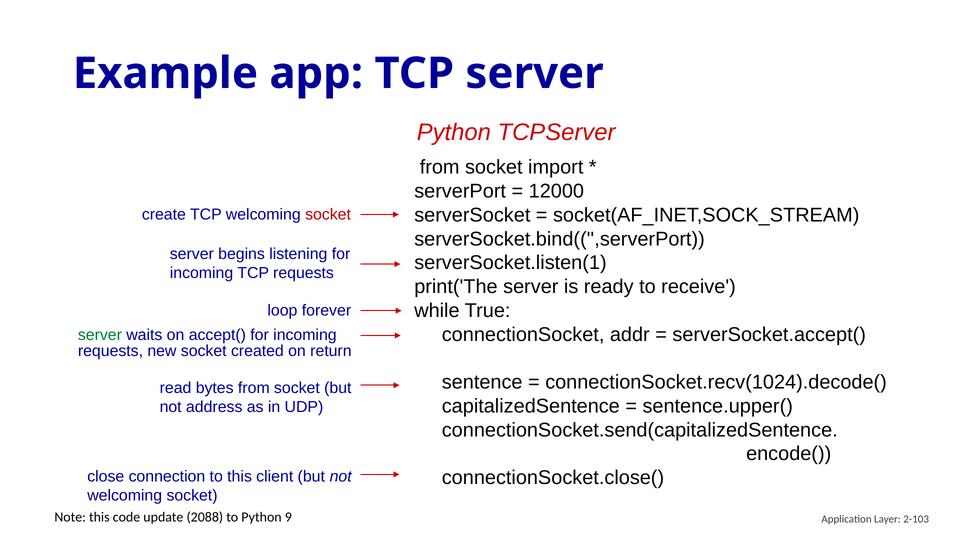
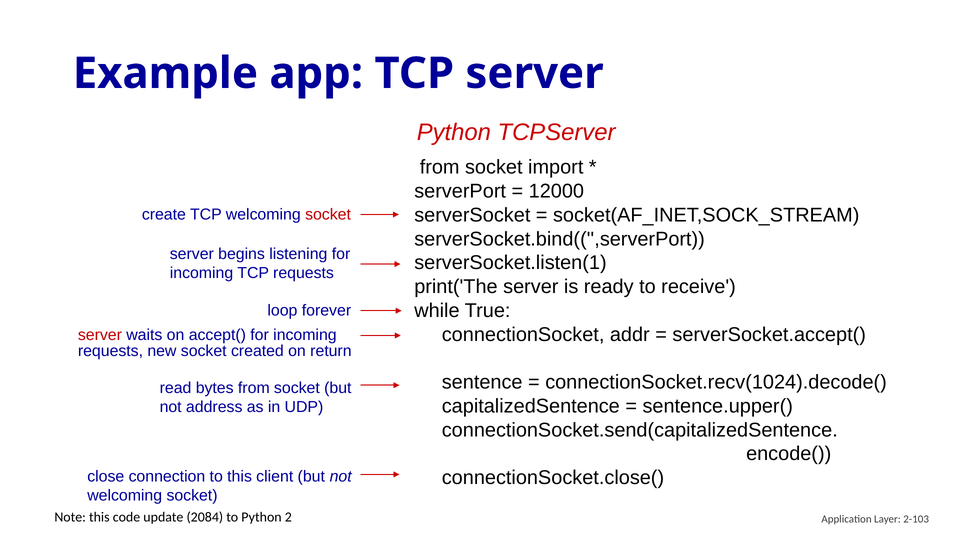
server at (100, 335) colour: green -> red
2088: 2088 -> 2084
9: 9 -> 2
